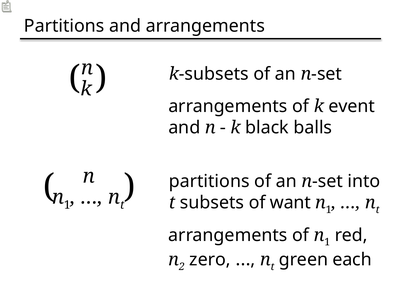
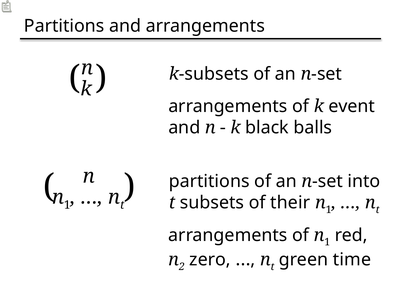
want: want -> their
each: each -> time
